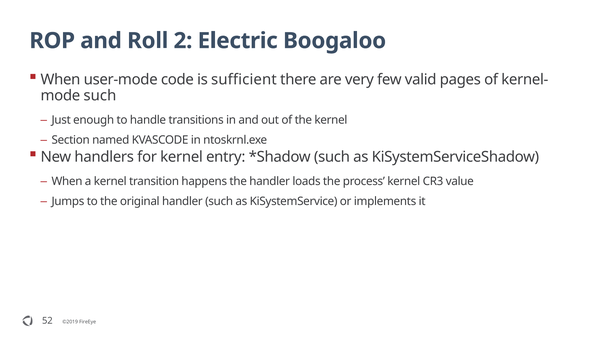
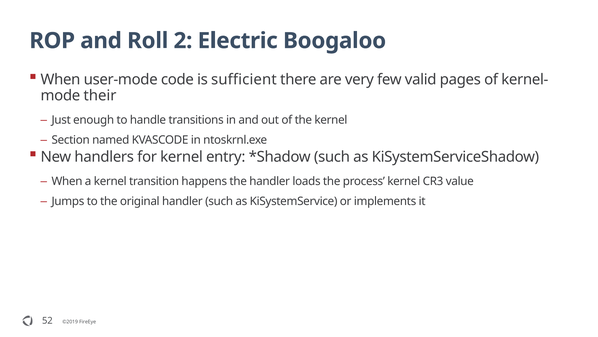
such at (100, 96): such -> their
